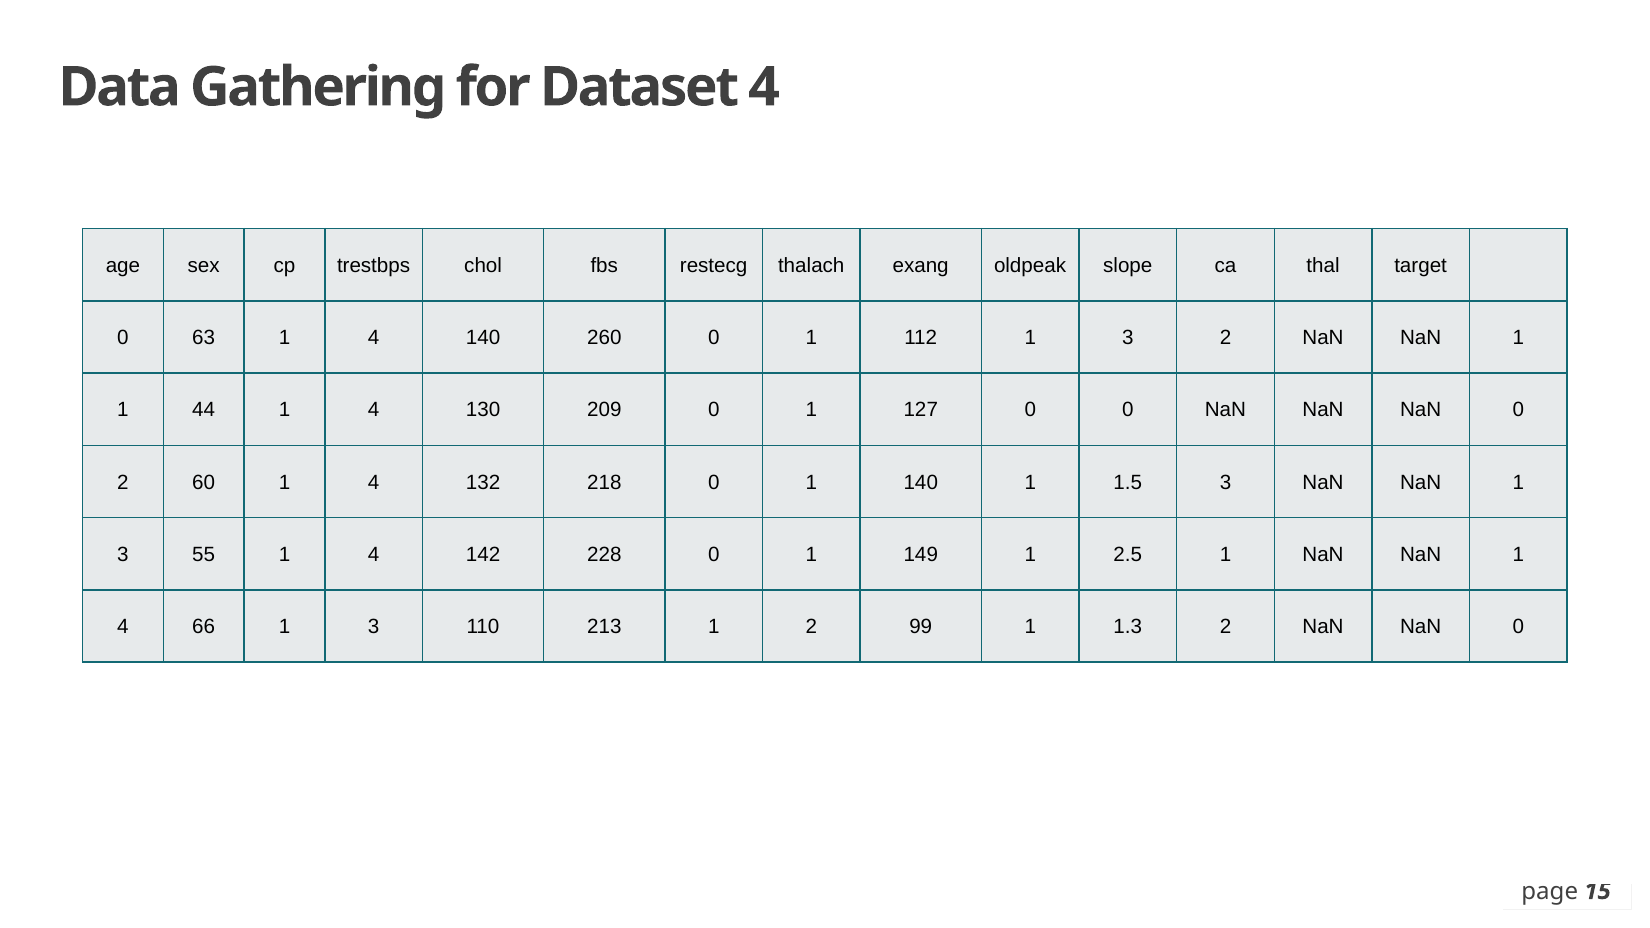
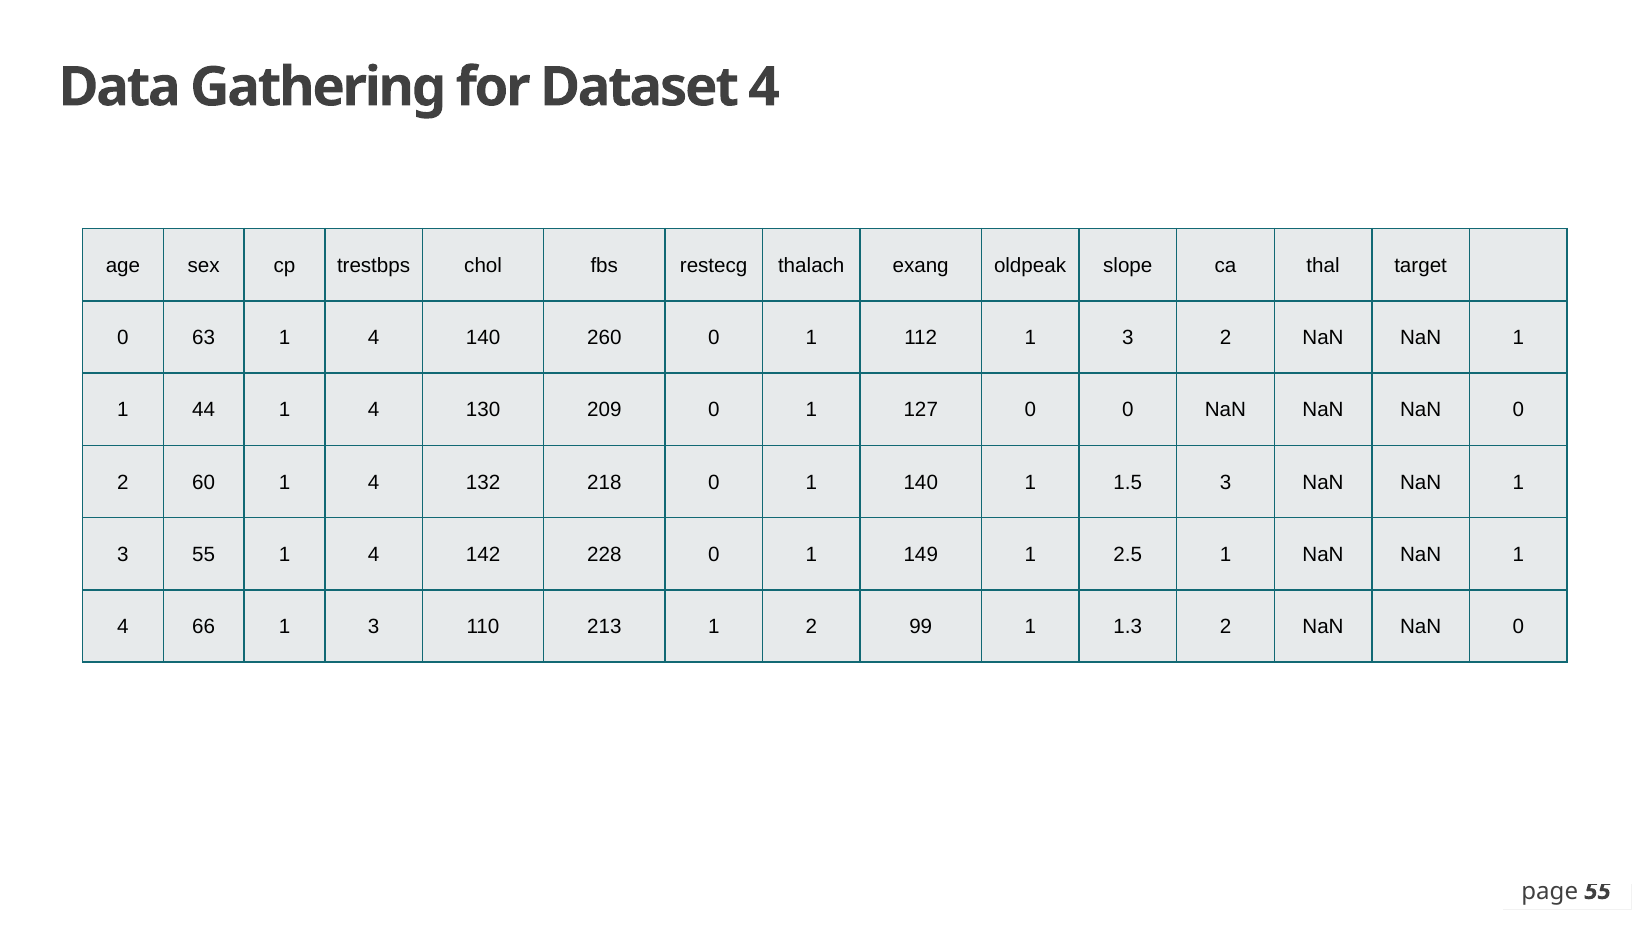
page 15: 15 -> 55
